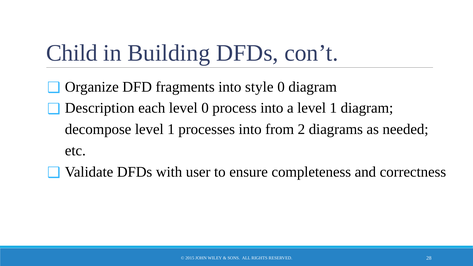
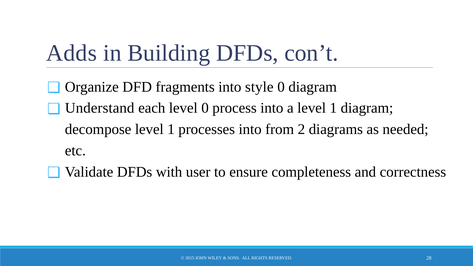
Child: Child -> Adds
Description: Description -> Understand
